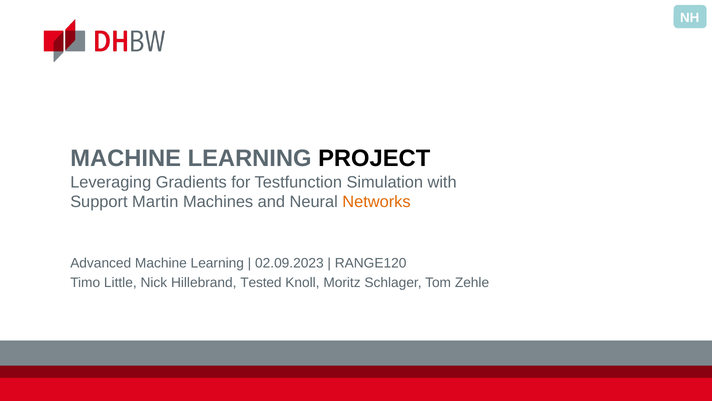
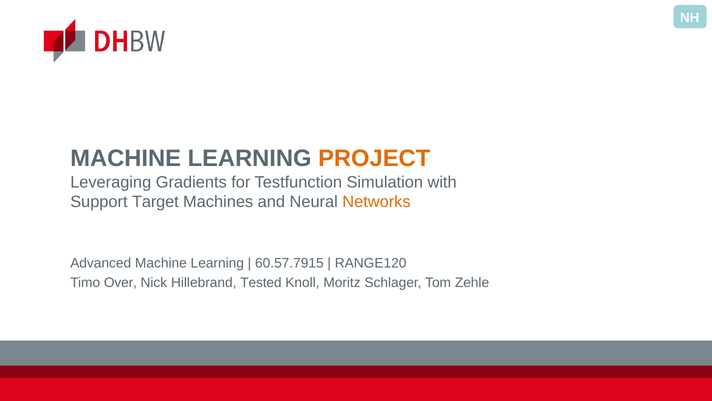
PROJECT colour: black -> orange
Martin: Martin -> Target
02.09.2023: 02.09.2023 -> 60.57.7915
Little: Little -> Over
